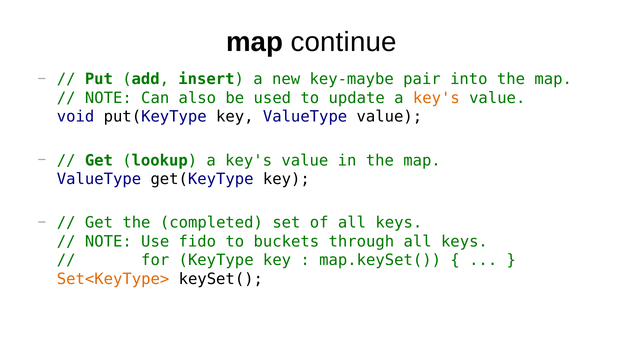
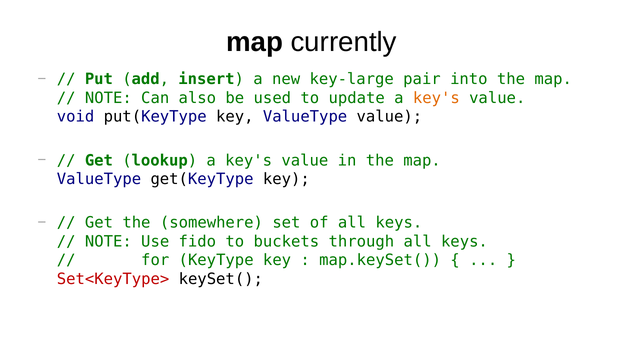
continue: continue -> currently
key-maybe: key-maybe -> key-large
completed: completed -> somewhere
Set<KeyType> colour: orange -> red
